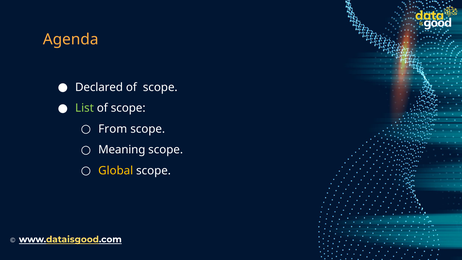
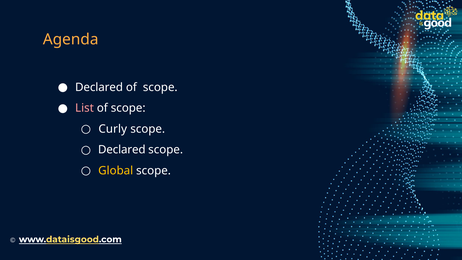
List colour: light green -> pink
From: From -> Curly
Meaning at (122, 150): Meaning -> Declared
